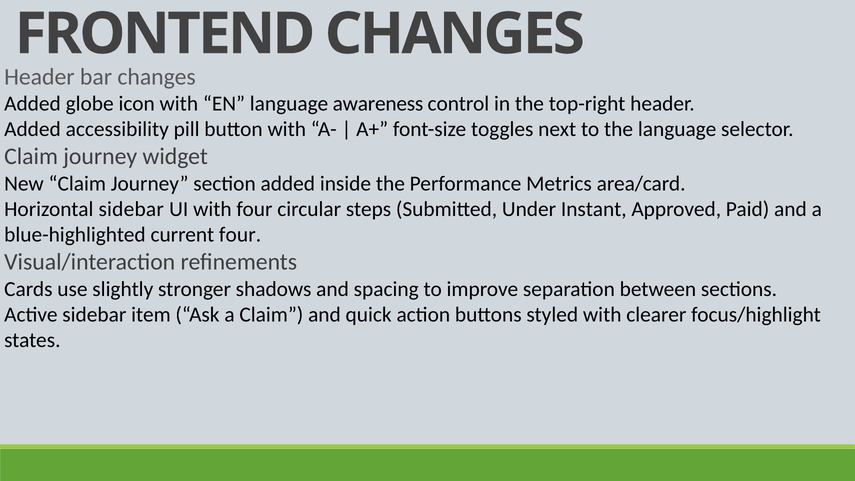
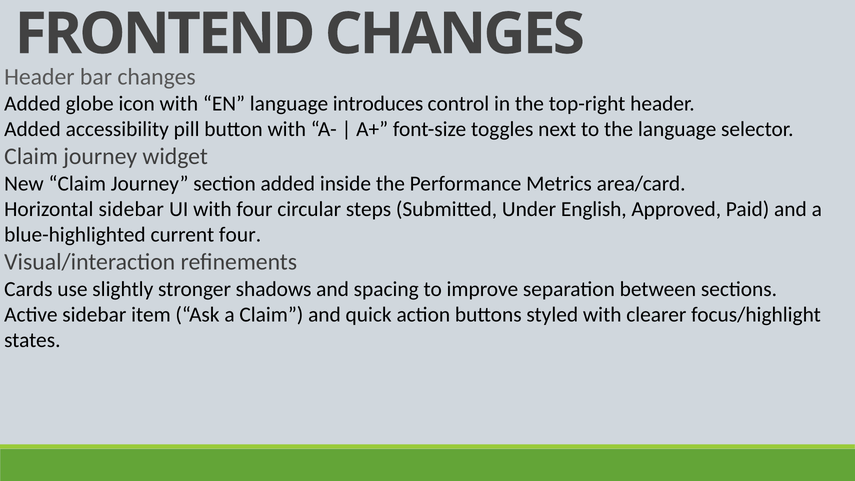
awareness: awareness -> introduces
Instant: Instant -> English
